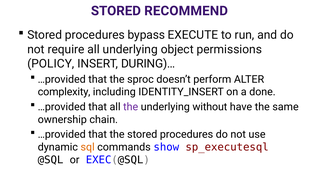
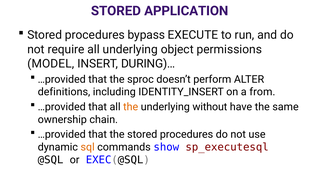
RECOMMEND: RECOMMEND -> APPLICATION
POLICY: POLICY -> MODEL
complexity: complexity -> definitions
done: done -> from
the at (131, 107) colour: purple -> orange
